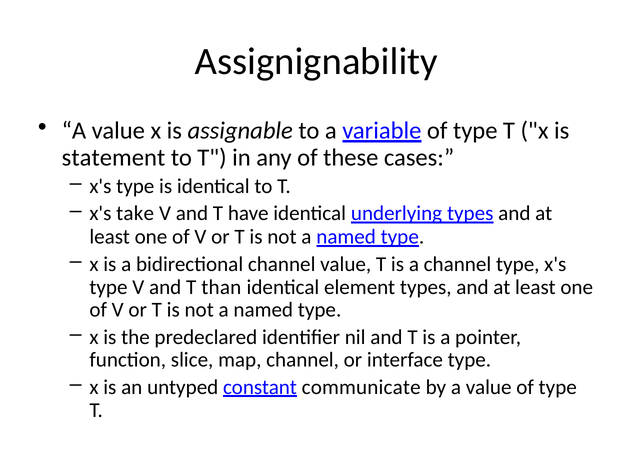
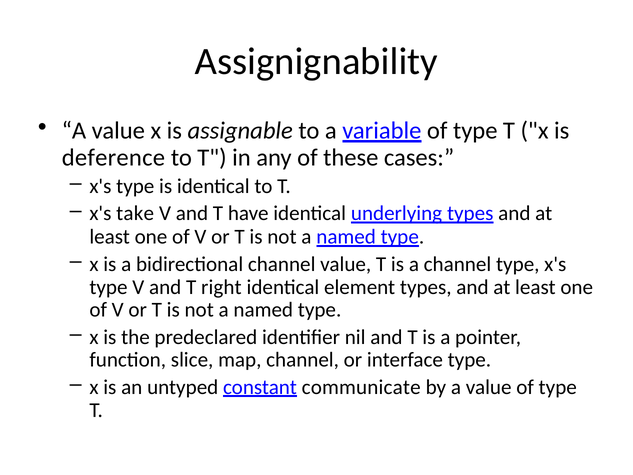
statement: statement -> deference
than: than -> right
